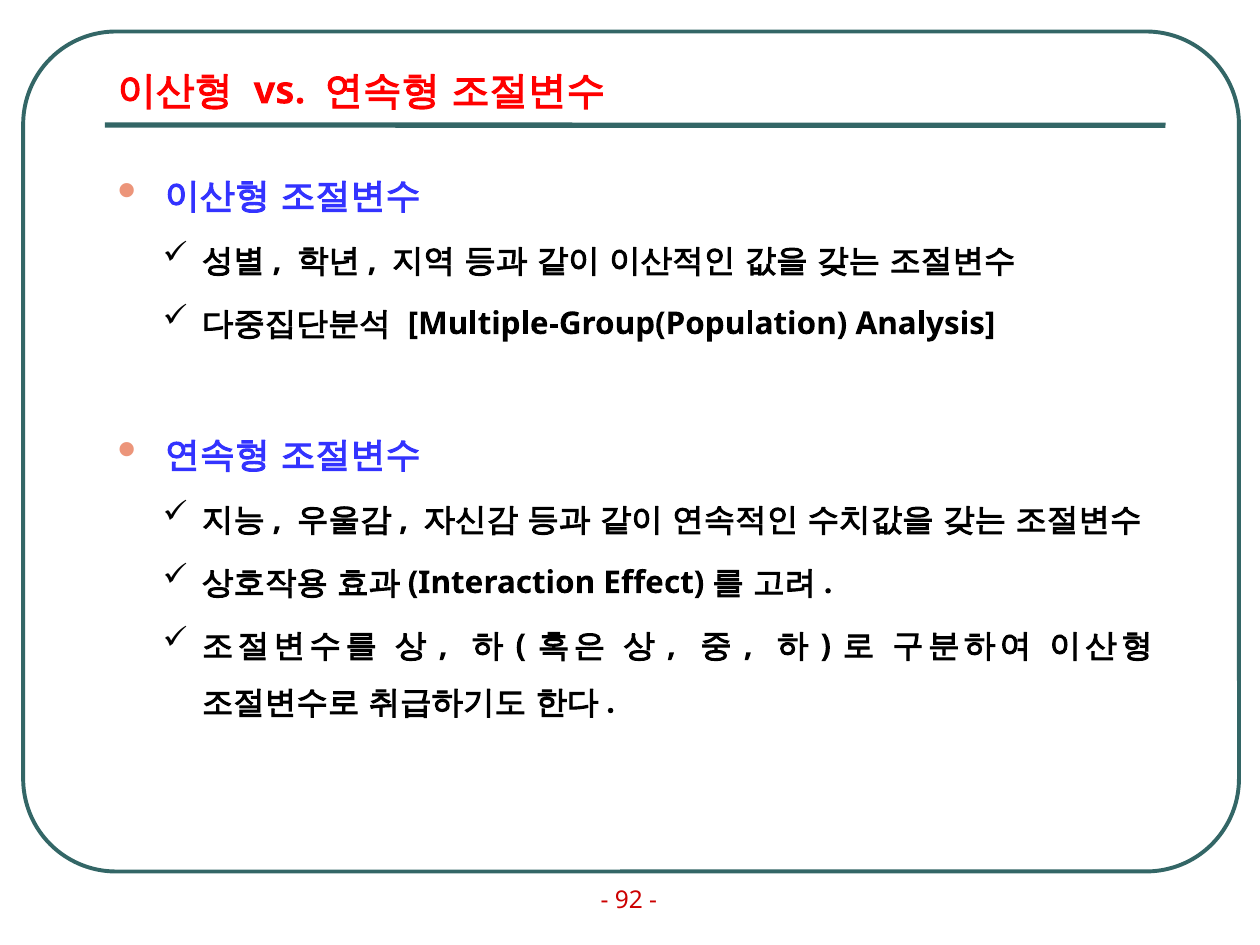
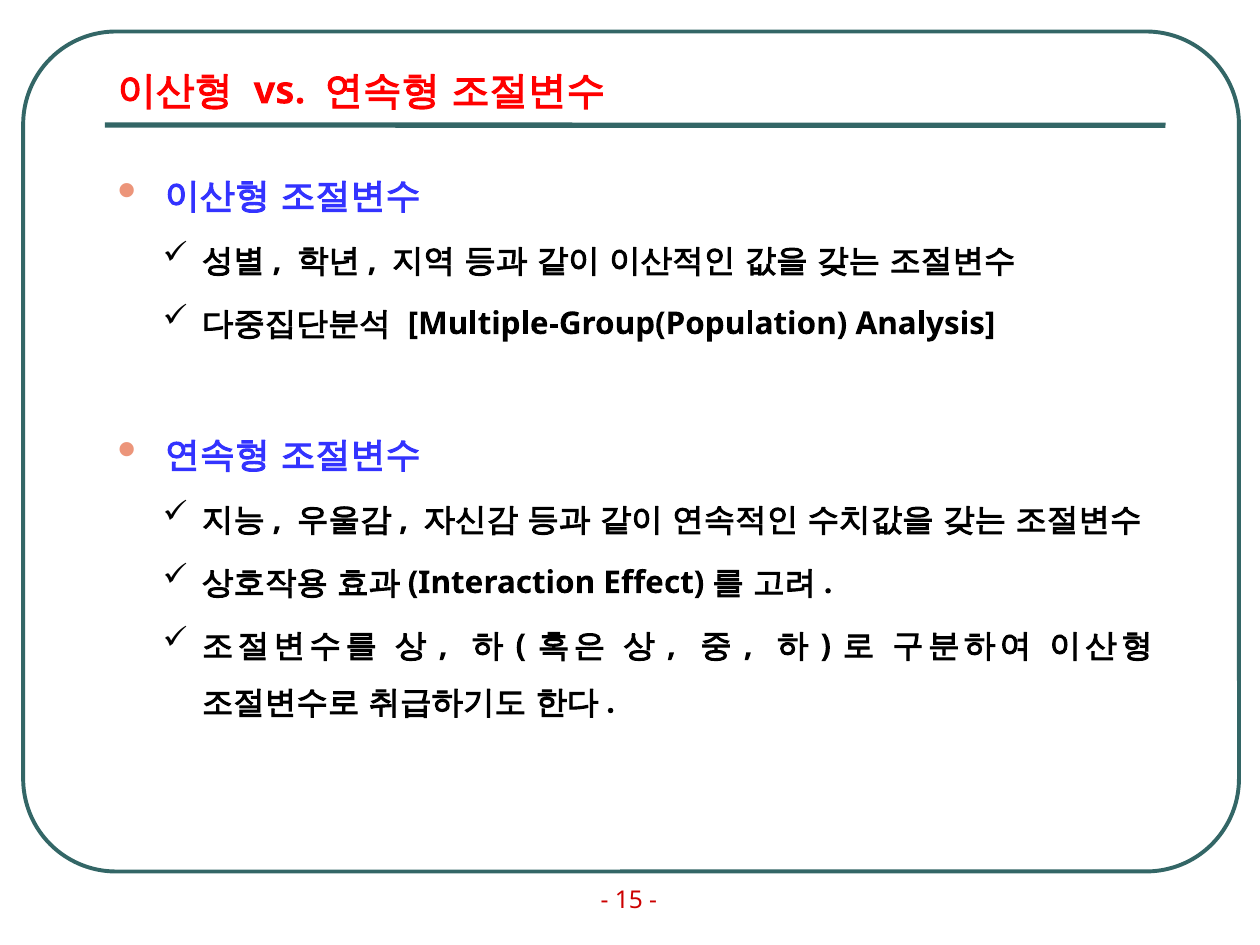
92: 92 -> 15
